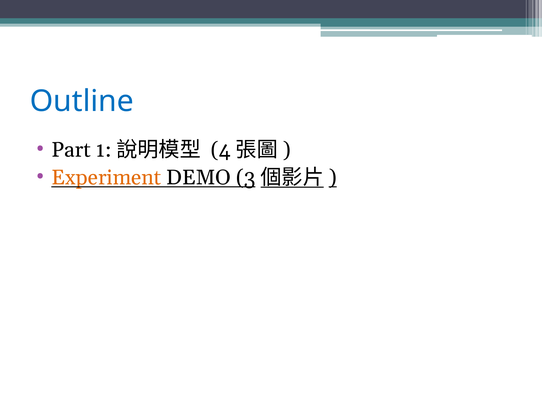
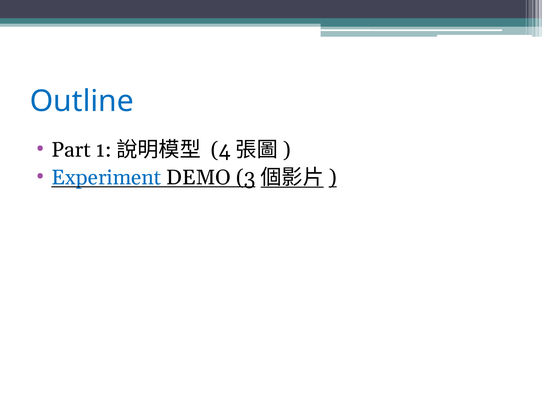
Experiment colour: orange -> blue
